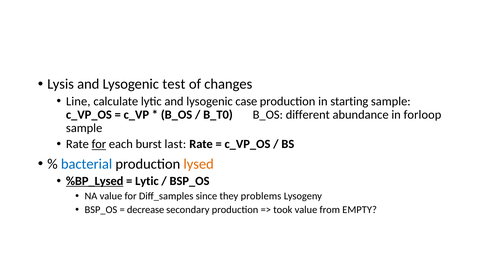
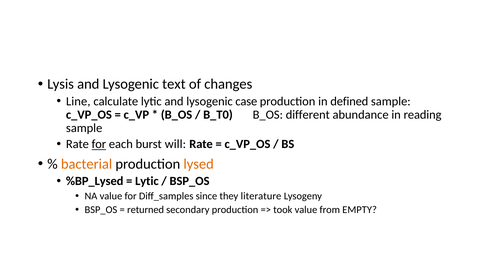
test: test -> text
starting: starting -> defined
forloop: forloop -> reading
last: last -> will
bacterial colour: blue -> orange
%BP_Lysed underline: present -> none
problems: problems -> literature
decrease: decrease -> returned
